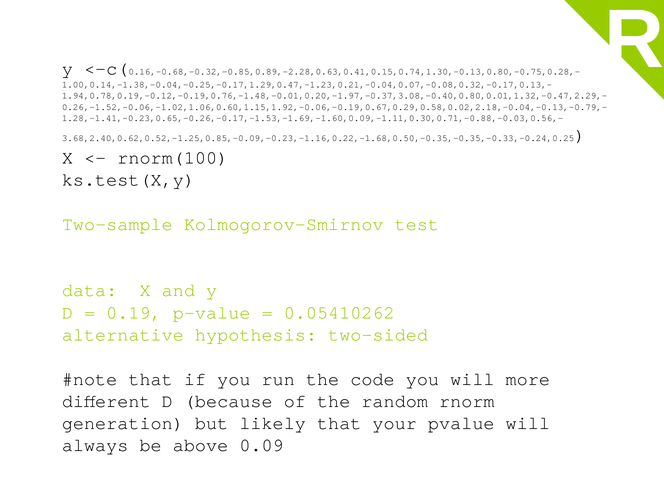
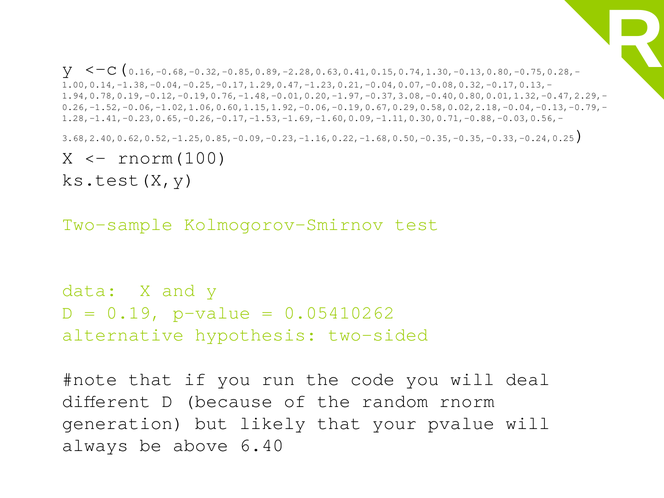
more: more -> deal
0.09: 0.09 -> 6.40
